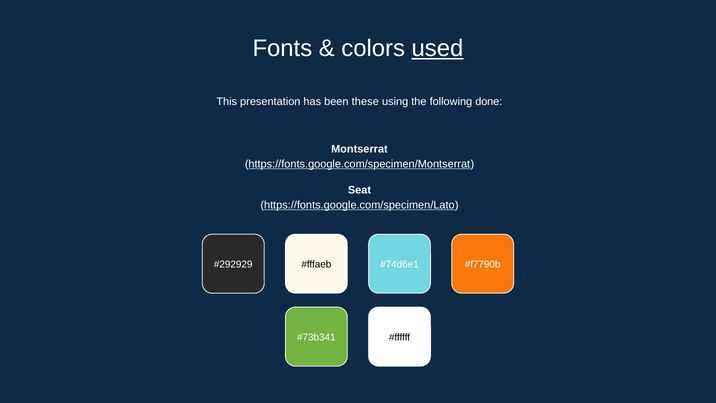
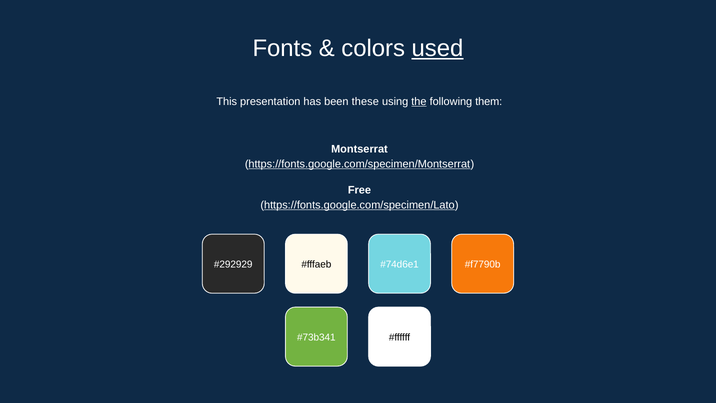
the underline: none -> present
done: done -> them
Seat: Seat -> Free
